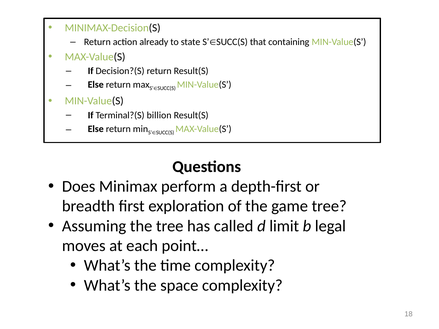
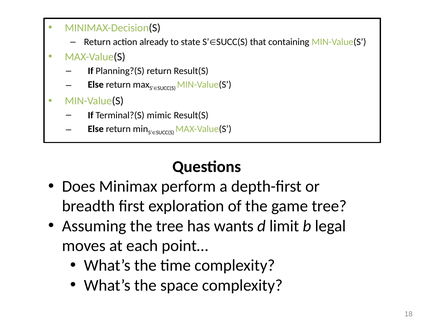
Decision?(S: Decision?(S -> Planning?(S
billion: billion -> mimic
called: called -> wants
